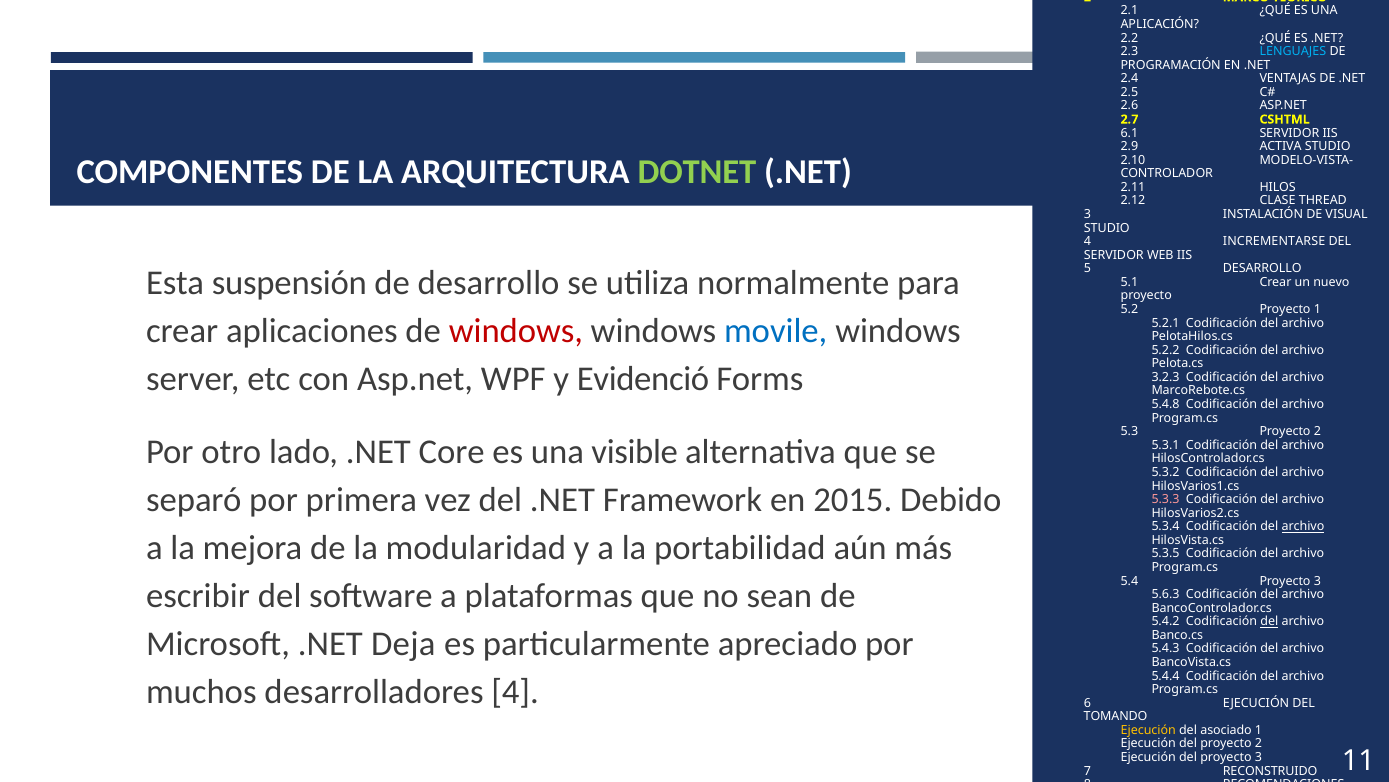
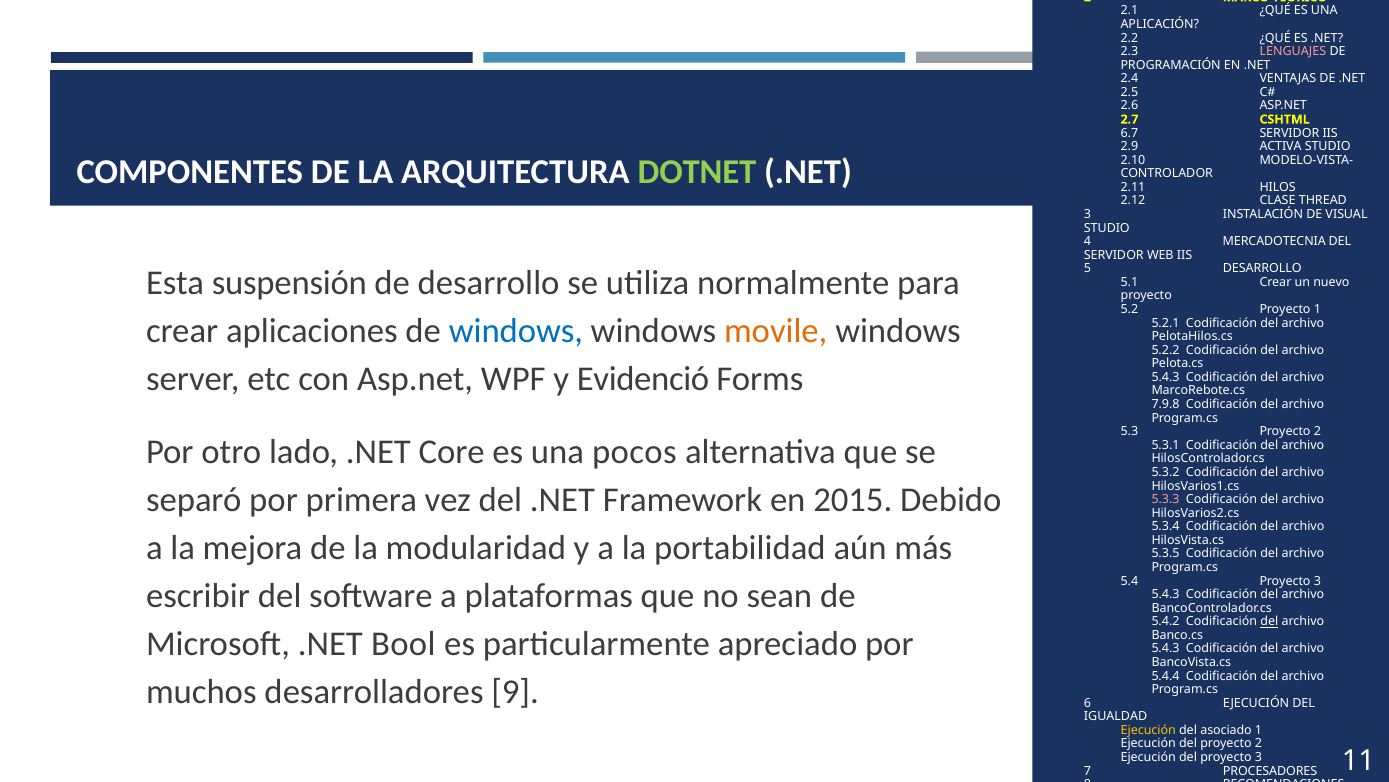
LENGUAJES colour: light blue -> pink
6.1: 6.1 -> 6.7
INCREMENTARSE: INCREMENTARSE -> MERCADOTECNIA
windows at (516, 331) colour: red -> blue
movile colour: blue -> orange
3.2.3 at (1166, 377): 3.2.3 -> 5.4.3
5.4.8: 5.4.8 -> 7.9.8
visible: visible -> pocos
archivo at (1303, 526) underline: present -> none
5.6.3 at (1166, 594): 5.6.3 -> 5.4.3
Deja: Deja -> Bool
desarrolladores 4: 4 -> 9
TOMANDO: TOMANDO -> IGUALDAD
RECONSTRUIDO: RECONSTRUIDO -> PROCESADORES
